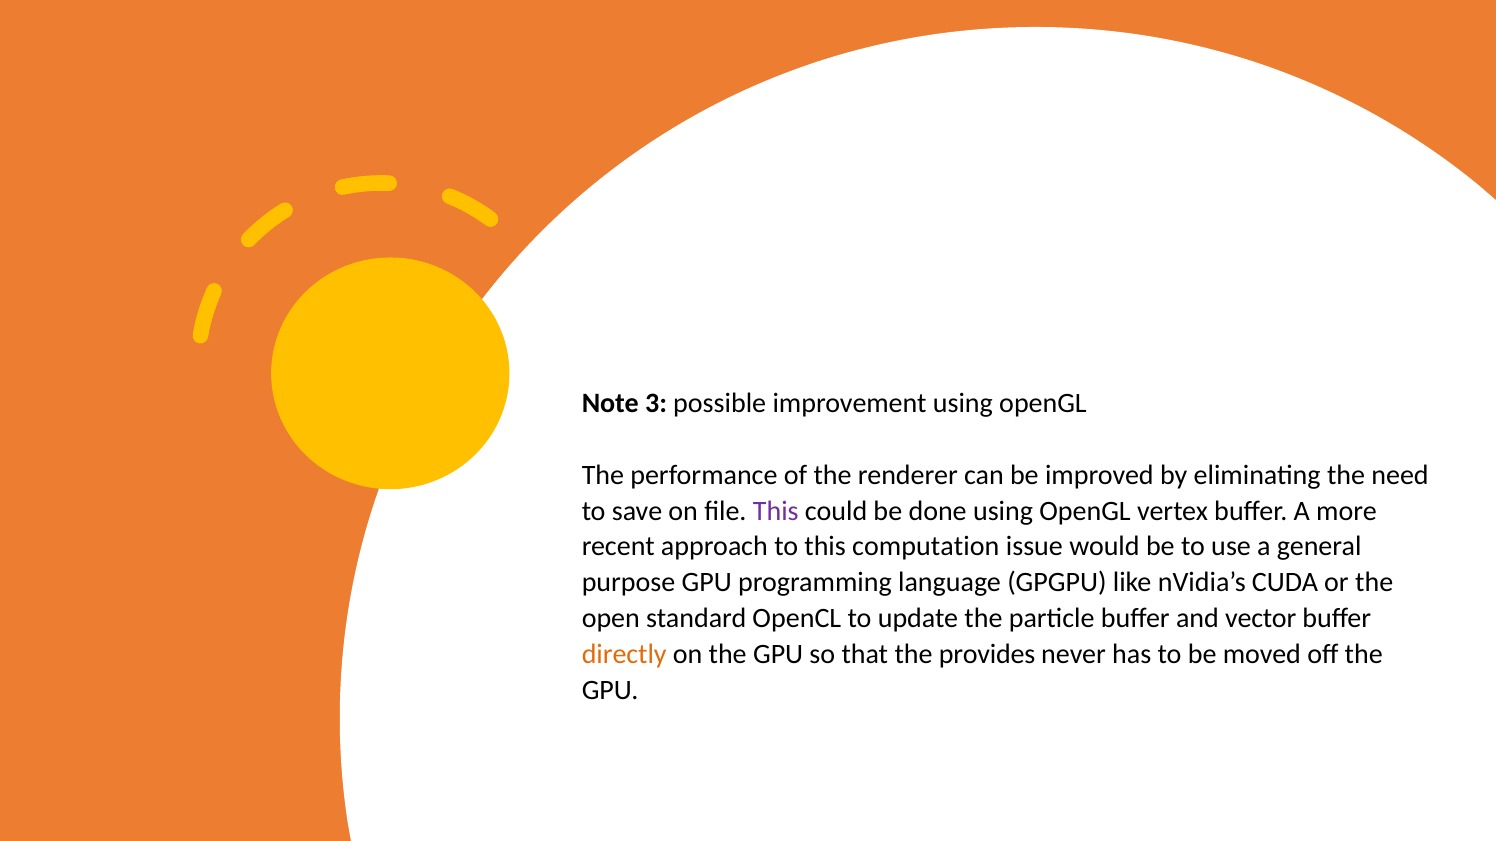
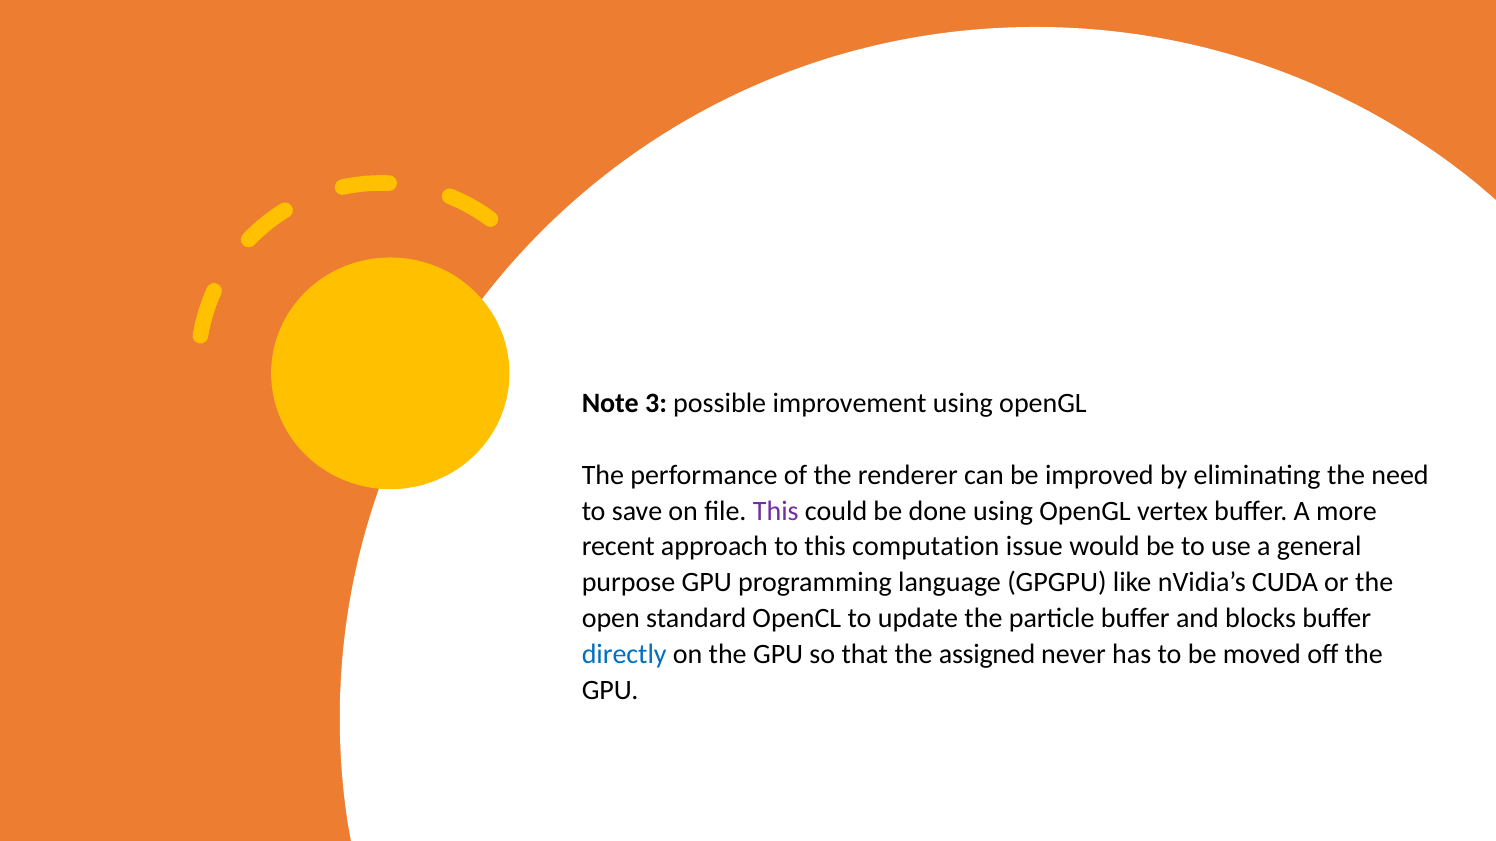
vector: vector -> blocks
directly colour: orange -> blue
provides: provides -> assigned
